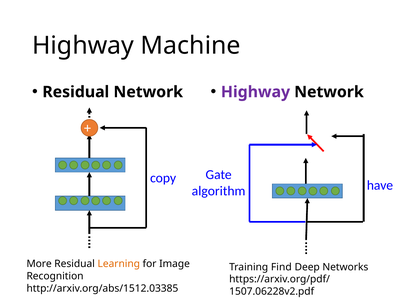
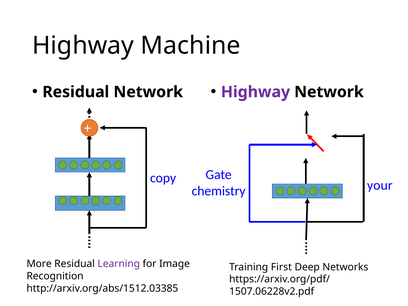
have: have -> your
algorithm: algorithm -> chemistry
Learning colour: orange -> purple
Find: Find -> First
